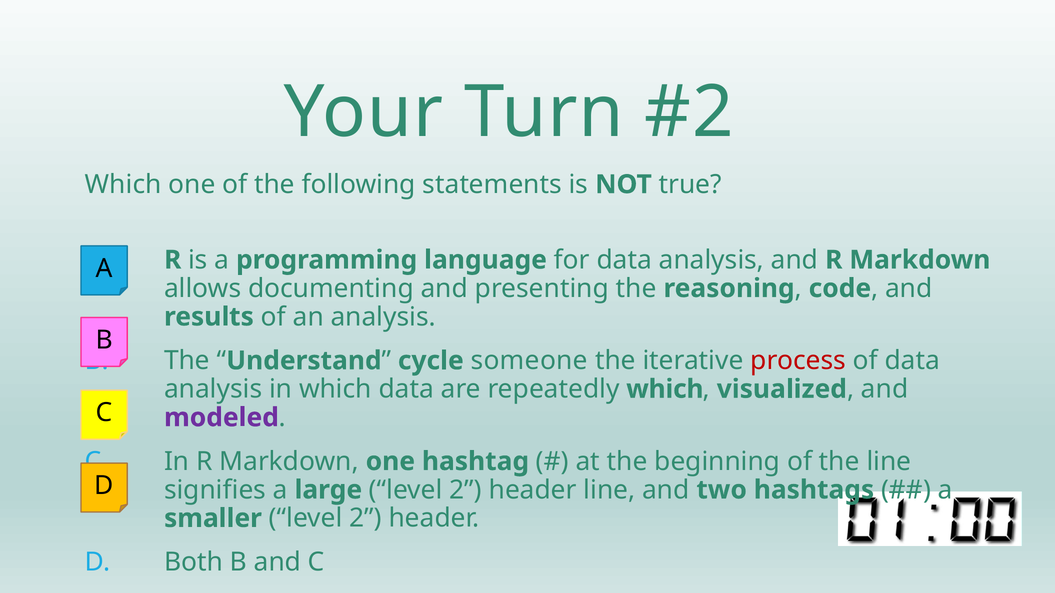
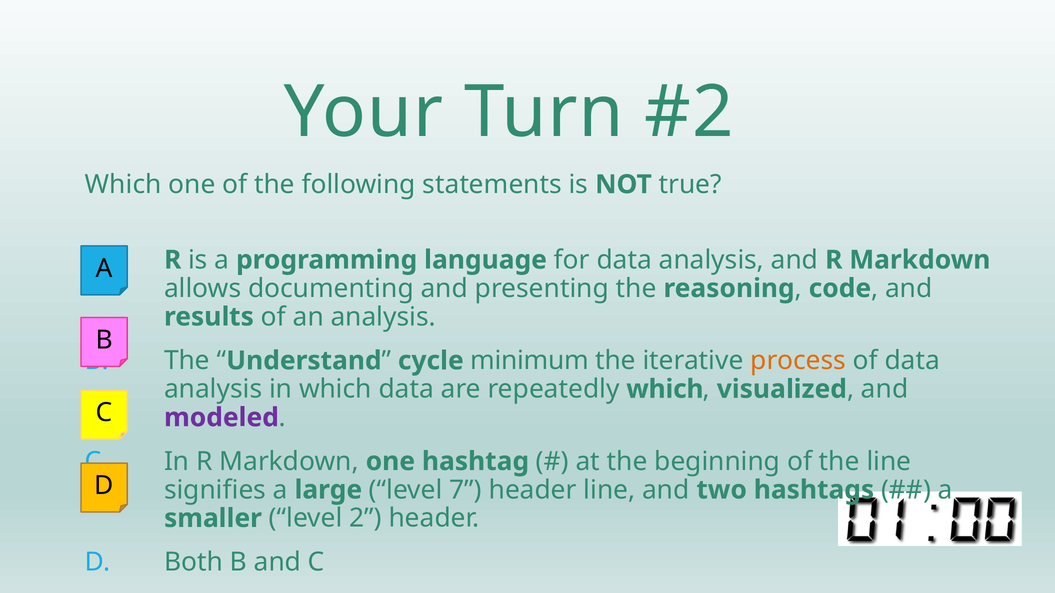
someone: someone -> minimum
process colour: red -> orange
large level 2: 2 -> 7
